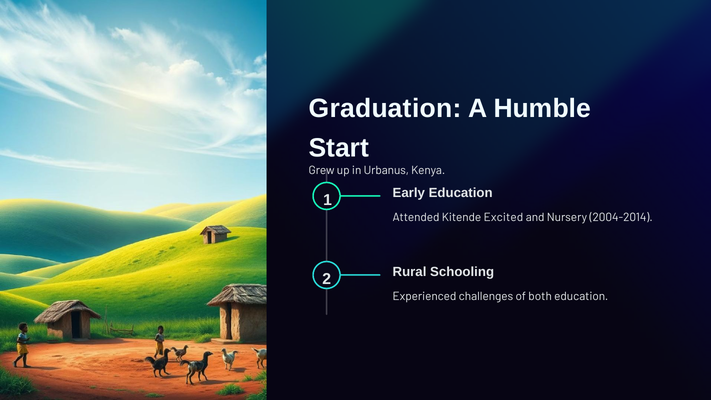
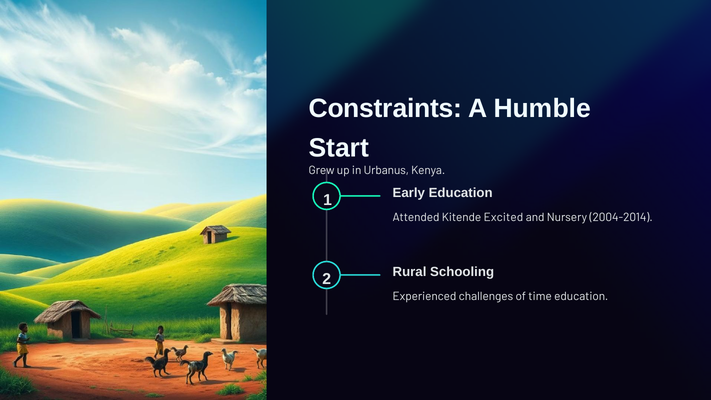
Graduation: Graduation -> Constraints
both: both -> time
